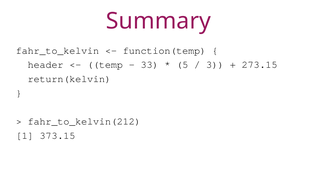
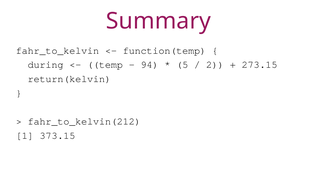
header: header -> during
33: 33 -> 94
3: 3 -> 2
